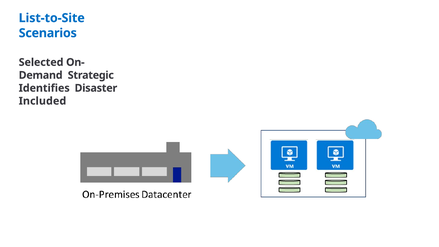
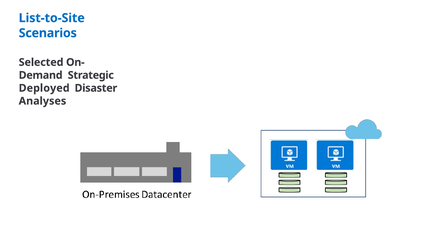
Identifies: Identifies -> Deployed
Included: Included -> Analyses
